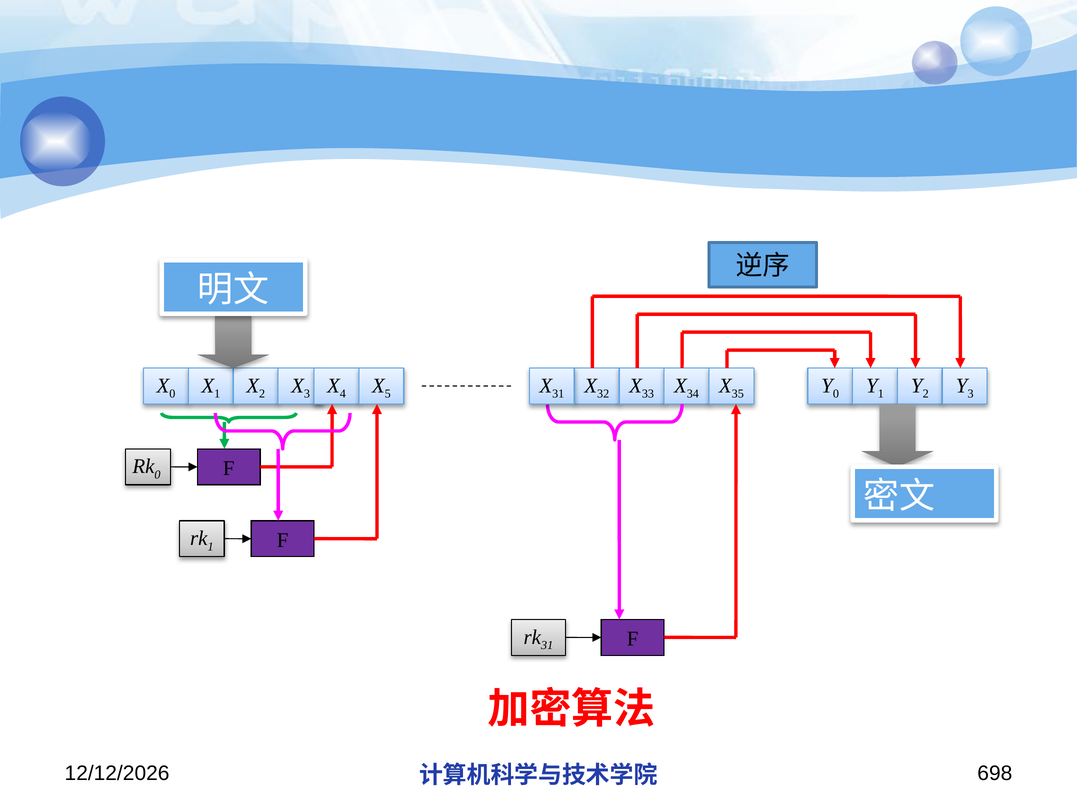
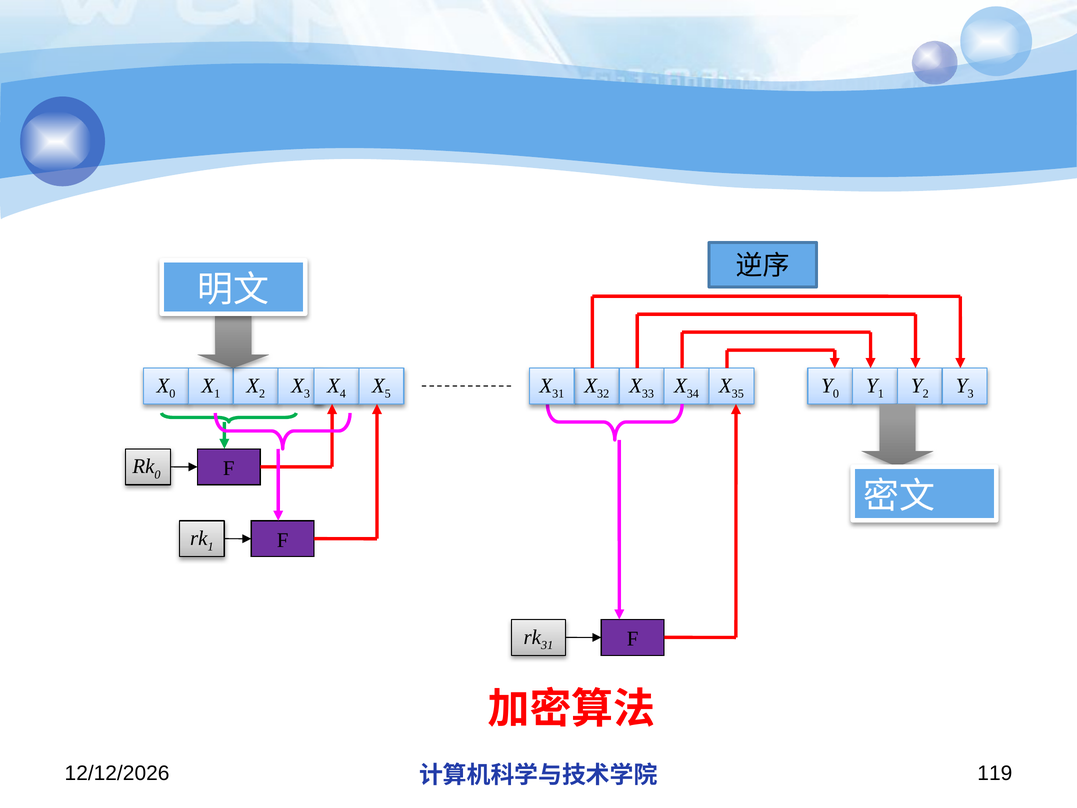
698: 698 -> 119
